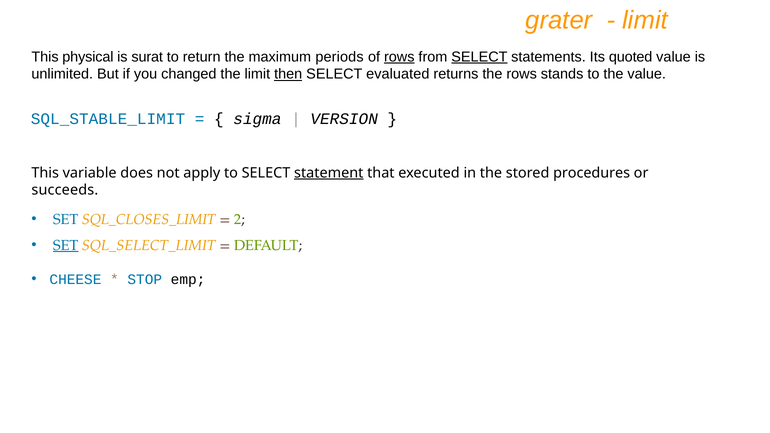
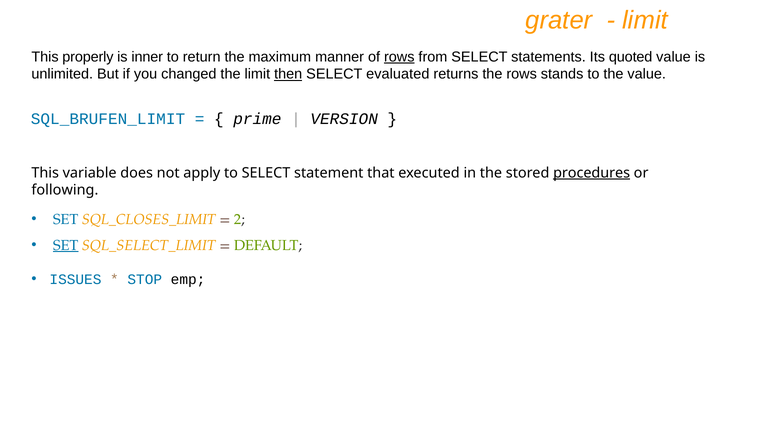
physical: physical -> properly
surat: surat -> inner
periods: periods -> manner
SELECT at (479, 57) underline: present -> none
SQL_STABLE_LIMIT: SQL_STABLE_LIMIT -> SQL_BRUFEN_LIMIT
sigma: sigma -> prime
statement underline: present -> none
procedures underline: none -> present
succeeds: succeeds -> following
CHEESE: CHEESE -> ISSUES
